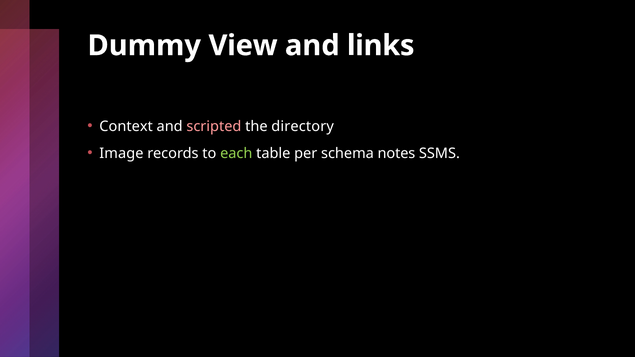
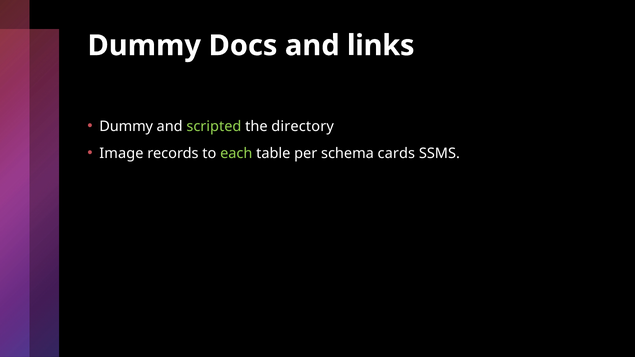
View: View -> Docs
Context at (126, 126): Context -> Dummy
scripted colour: pink -> light green
notes: notes -> cards
